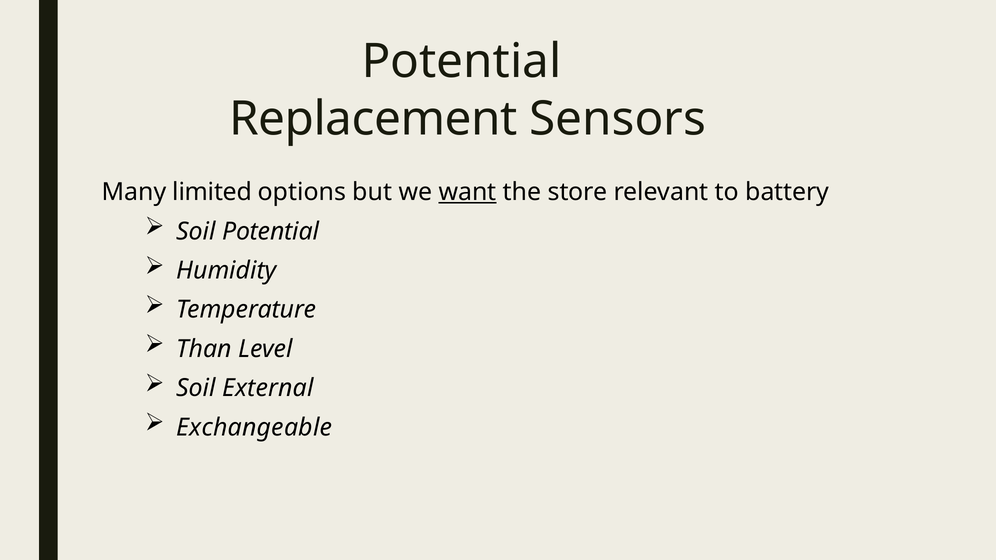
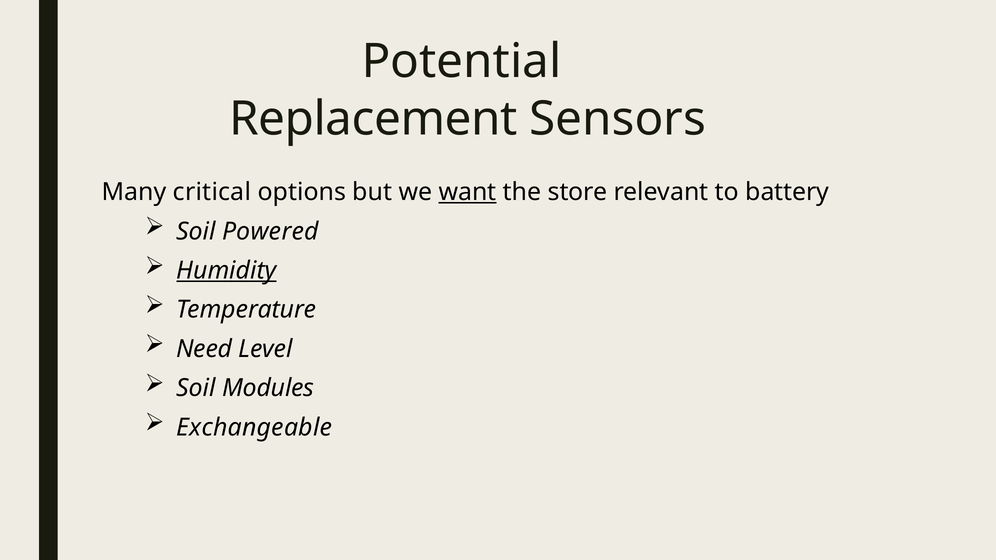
limited: limited -> critical
Soil Potential: Potential -> Powered
Humidity underline: none -> present
Than: Than -> Need
External: External -> Modules
